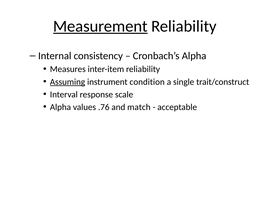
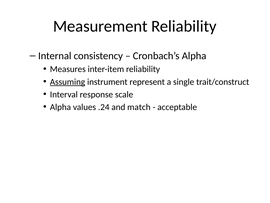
Measurement underline: present -> none
condition: condition -> represent
.76: .76 -> .24
